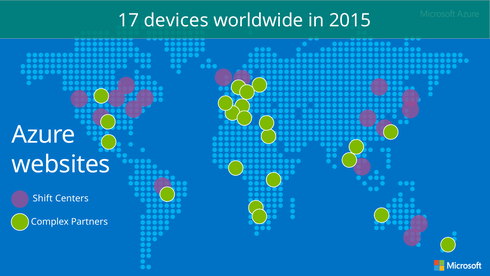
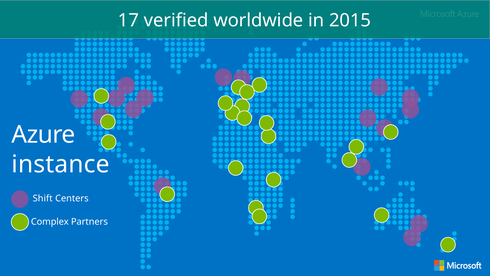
devices: devices -> verified
websites: websites -> instance
